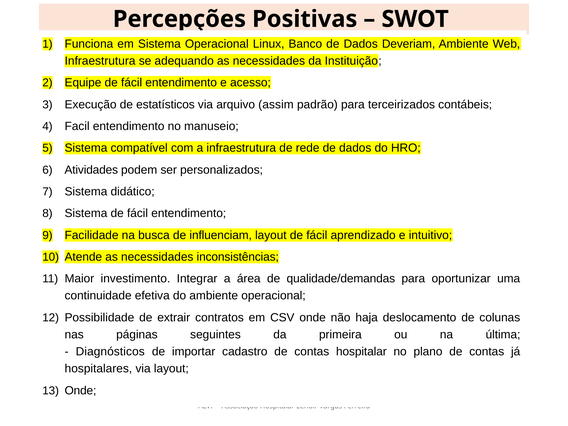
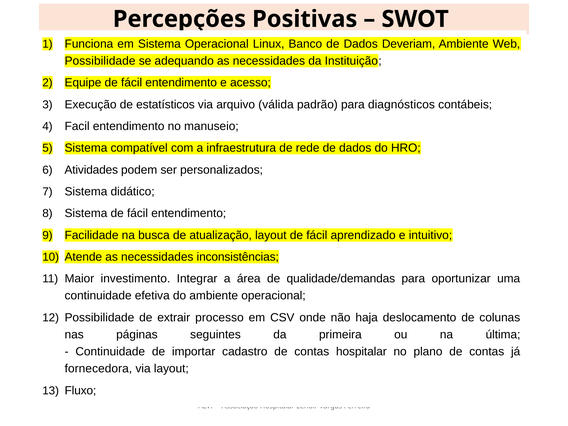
Infraestrutura at (100, 61): Infraestrutura -> Possibilidade
assim: assim -> válida
terceirizados: terceirizados -> diagnósticos
influenciam: influenciam -> atualização
contratos: contratos -> processo
Diagnósticos at (110, 352): Diagnósticos -> Continuidade
hospitalares: hospitalares -> fornecedora
Onde at (80, 390): Onde -> Fluxo
